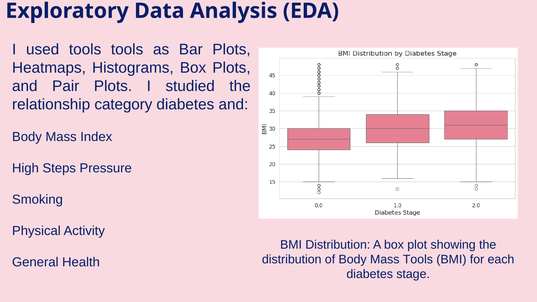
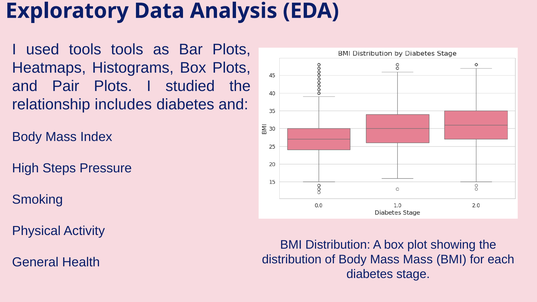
category: category -> includes
Mass Tools: Tools -> Mass
